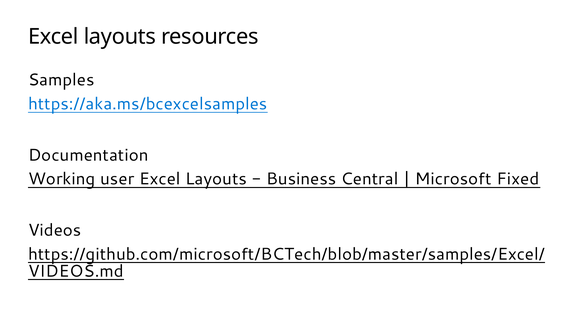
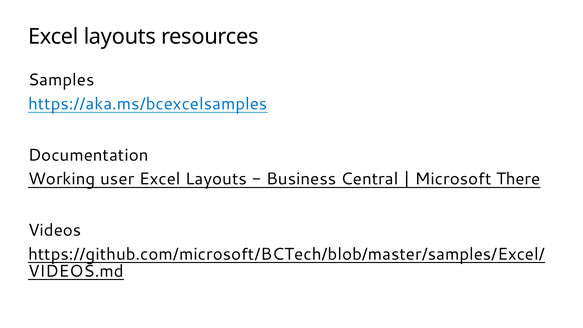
Fixed: Fixed -> There
